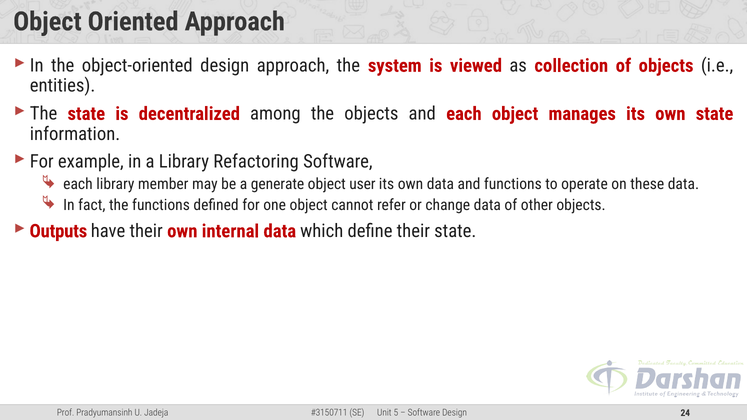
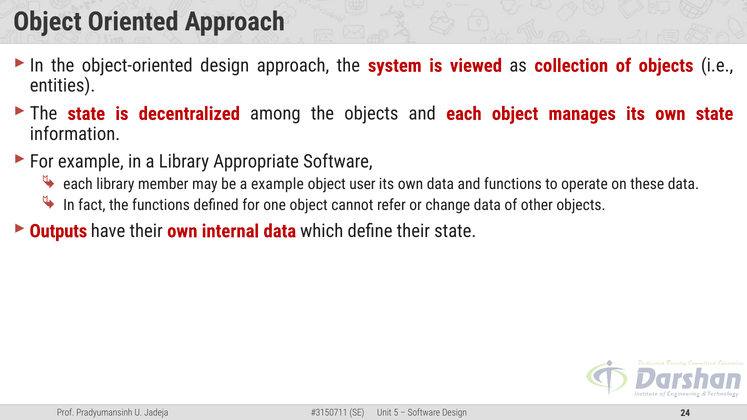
Refactoring: Refactoring -> Appropriate
a generate: generate -> example
